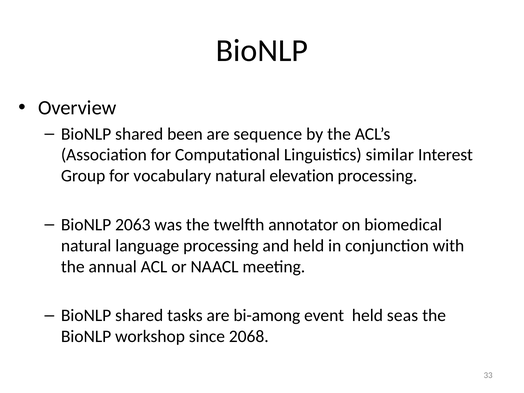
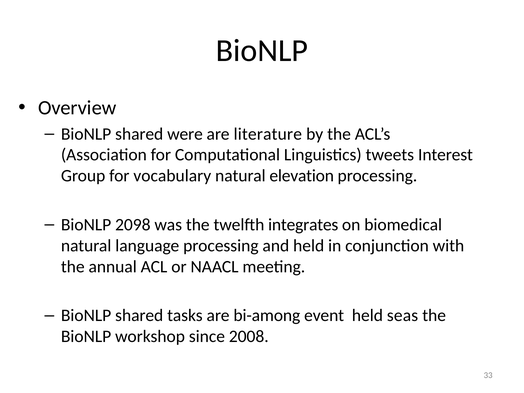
been: been -> were
sequence: sequence -> literature
similar: similar -> tweets
2063: 2063 -> 2098
annotator: annotator -> integrates
2068: 2068 -> 2008
